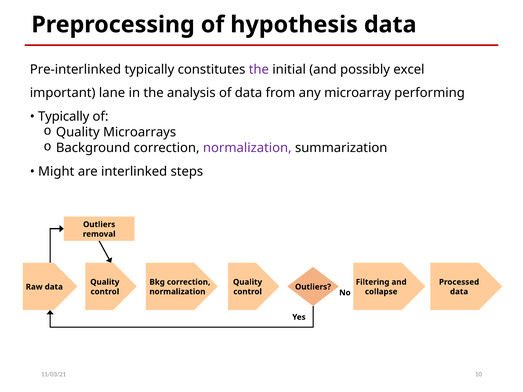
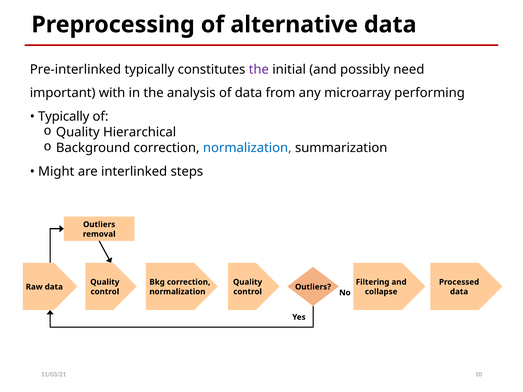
hypothesis: hypothesis -> alternative
excel: excel -> need
lane: lane -> with
Microarrays: Microarrays -> Hierarchical
normalization at (247, 148) colour: purple -> blue
